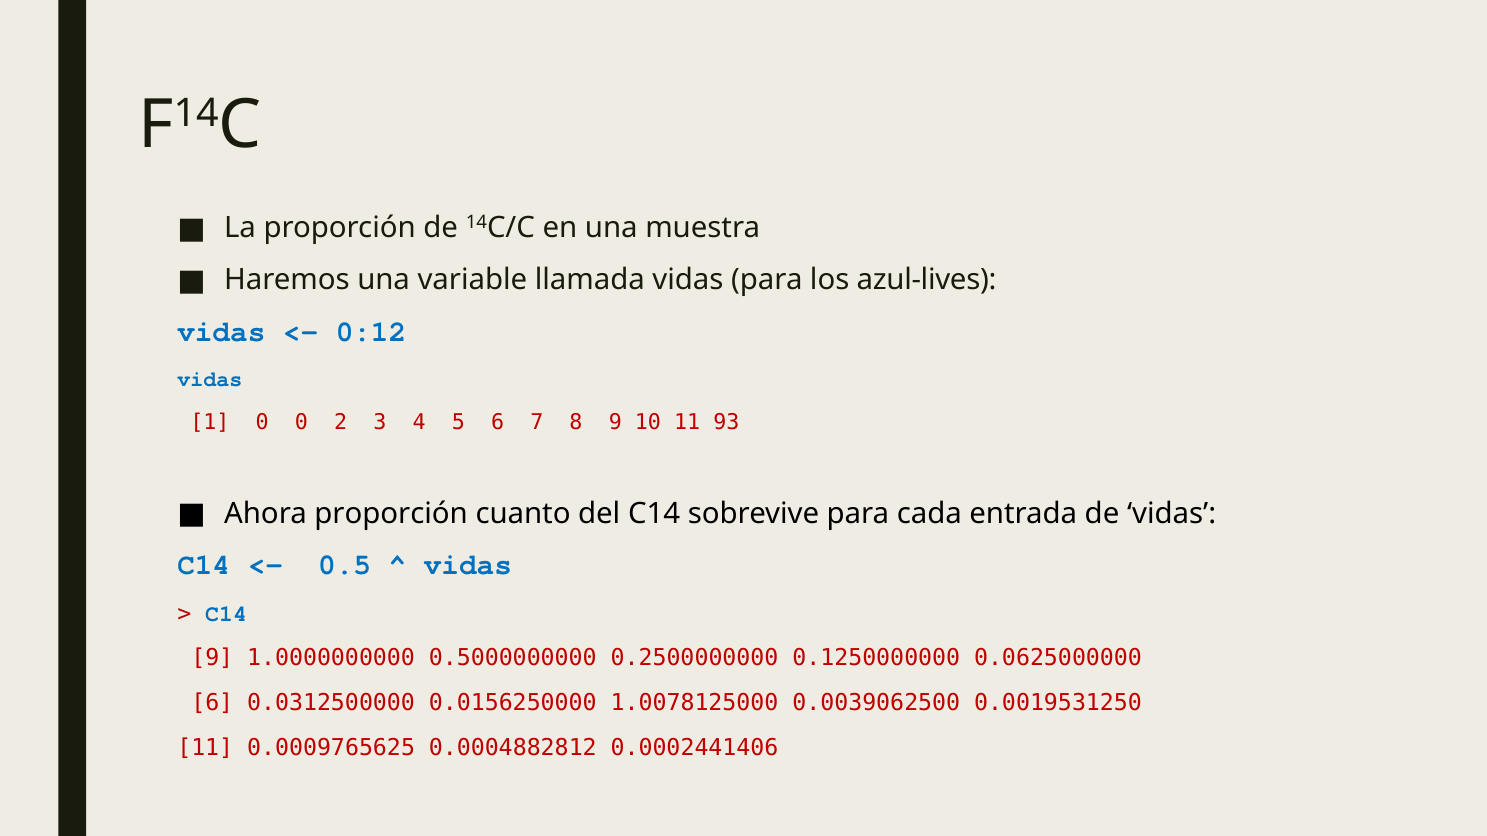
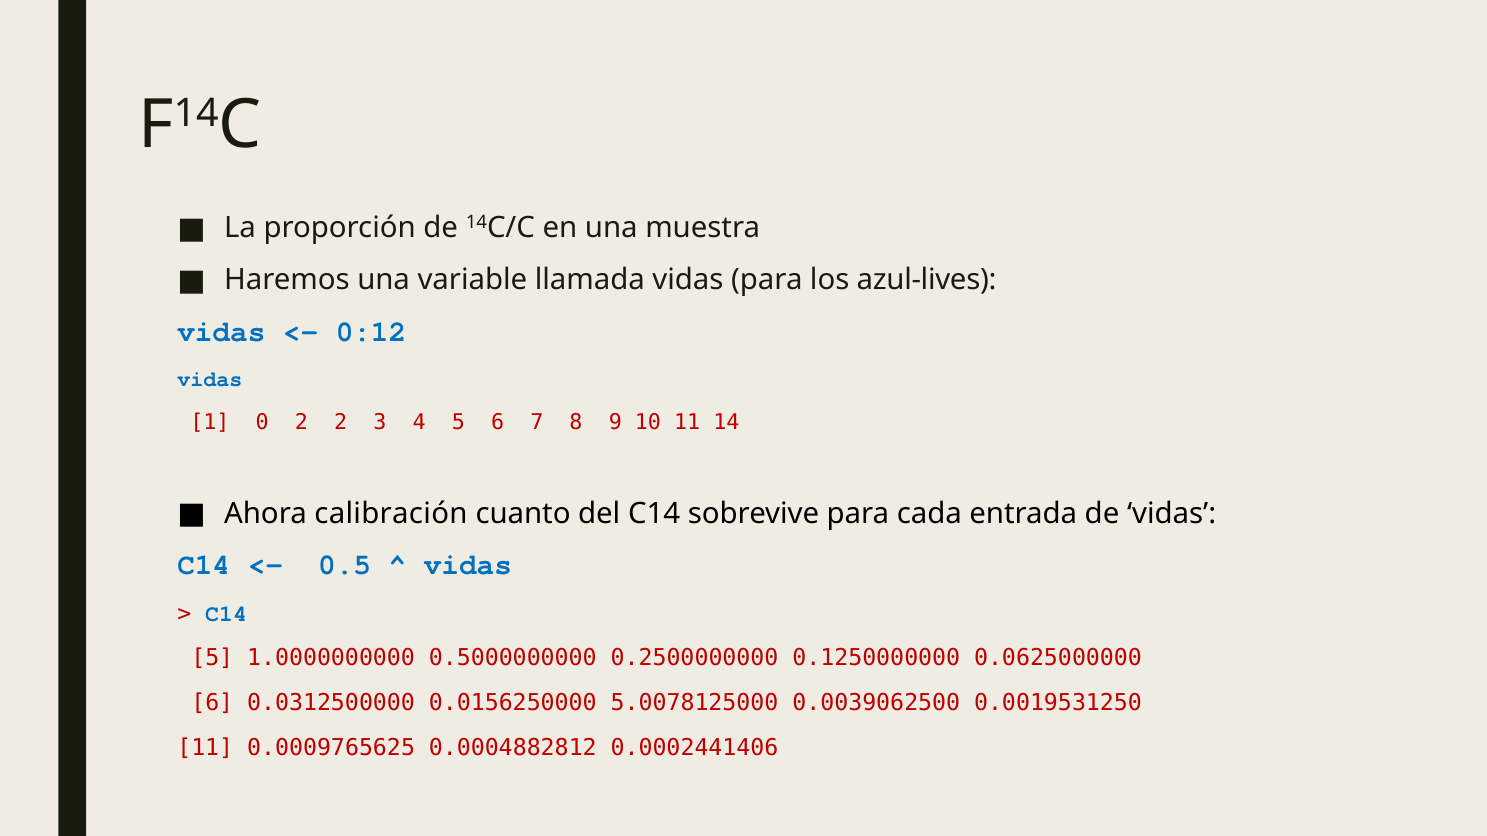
0 0: 0 -> 2
93: 93 -> 14
Ahora proporción: proporción -> calibración
9 at (212, 659): 9 -> 5
1.0078125000: 1.0078125000 -> 5.0078125000
